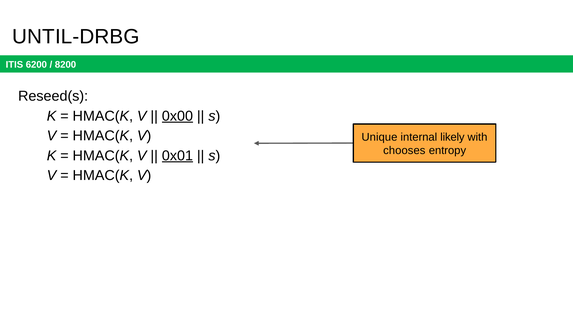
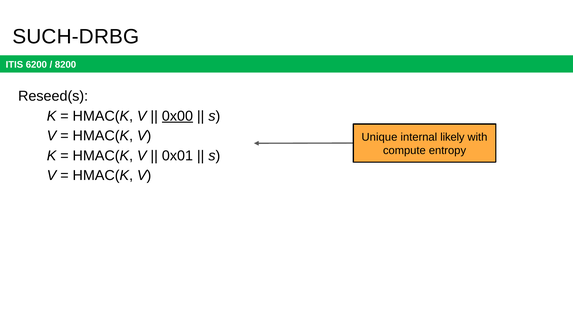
UNTIL-DRBG: UNTIL-DRBG -> SUCH-DRBG
chooses: chooses -> compute
0x01 underline: present -> none
